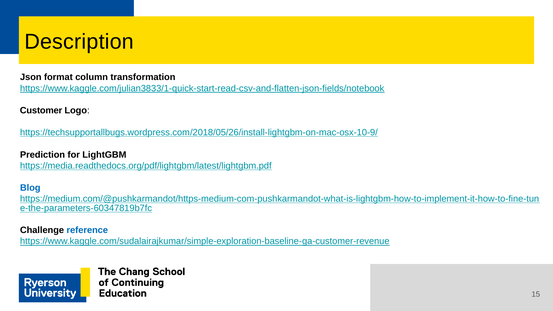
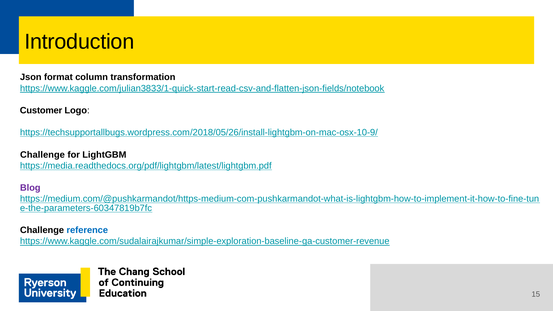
Description: Description -> Introduction
Prediction at (43, 155): Prediction -> Challenge
Blog colour: blue -> purple
